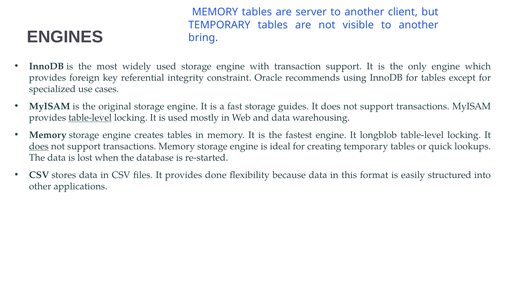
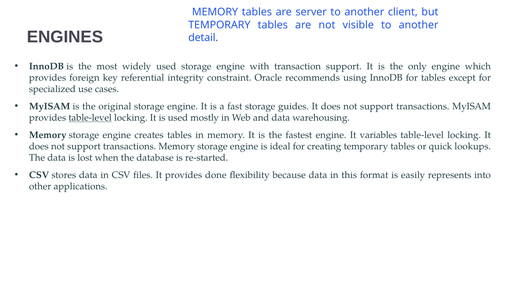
bring: bring -> detail
longblob: longblob -> variables
does at (39, 147) underline: present -> none
structured: structured -> represents
